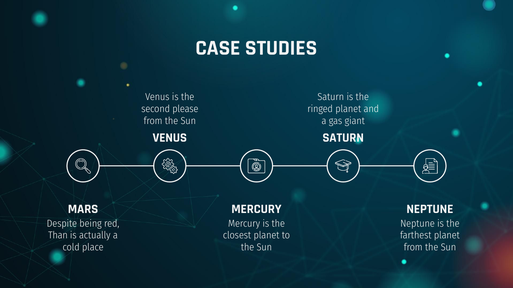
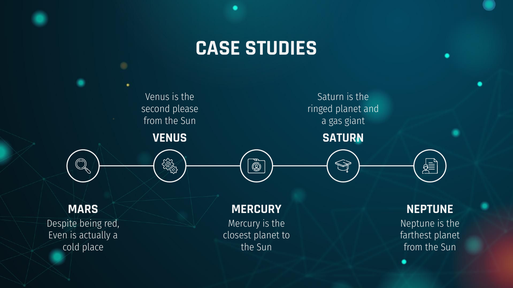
Than: Than -> Even
